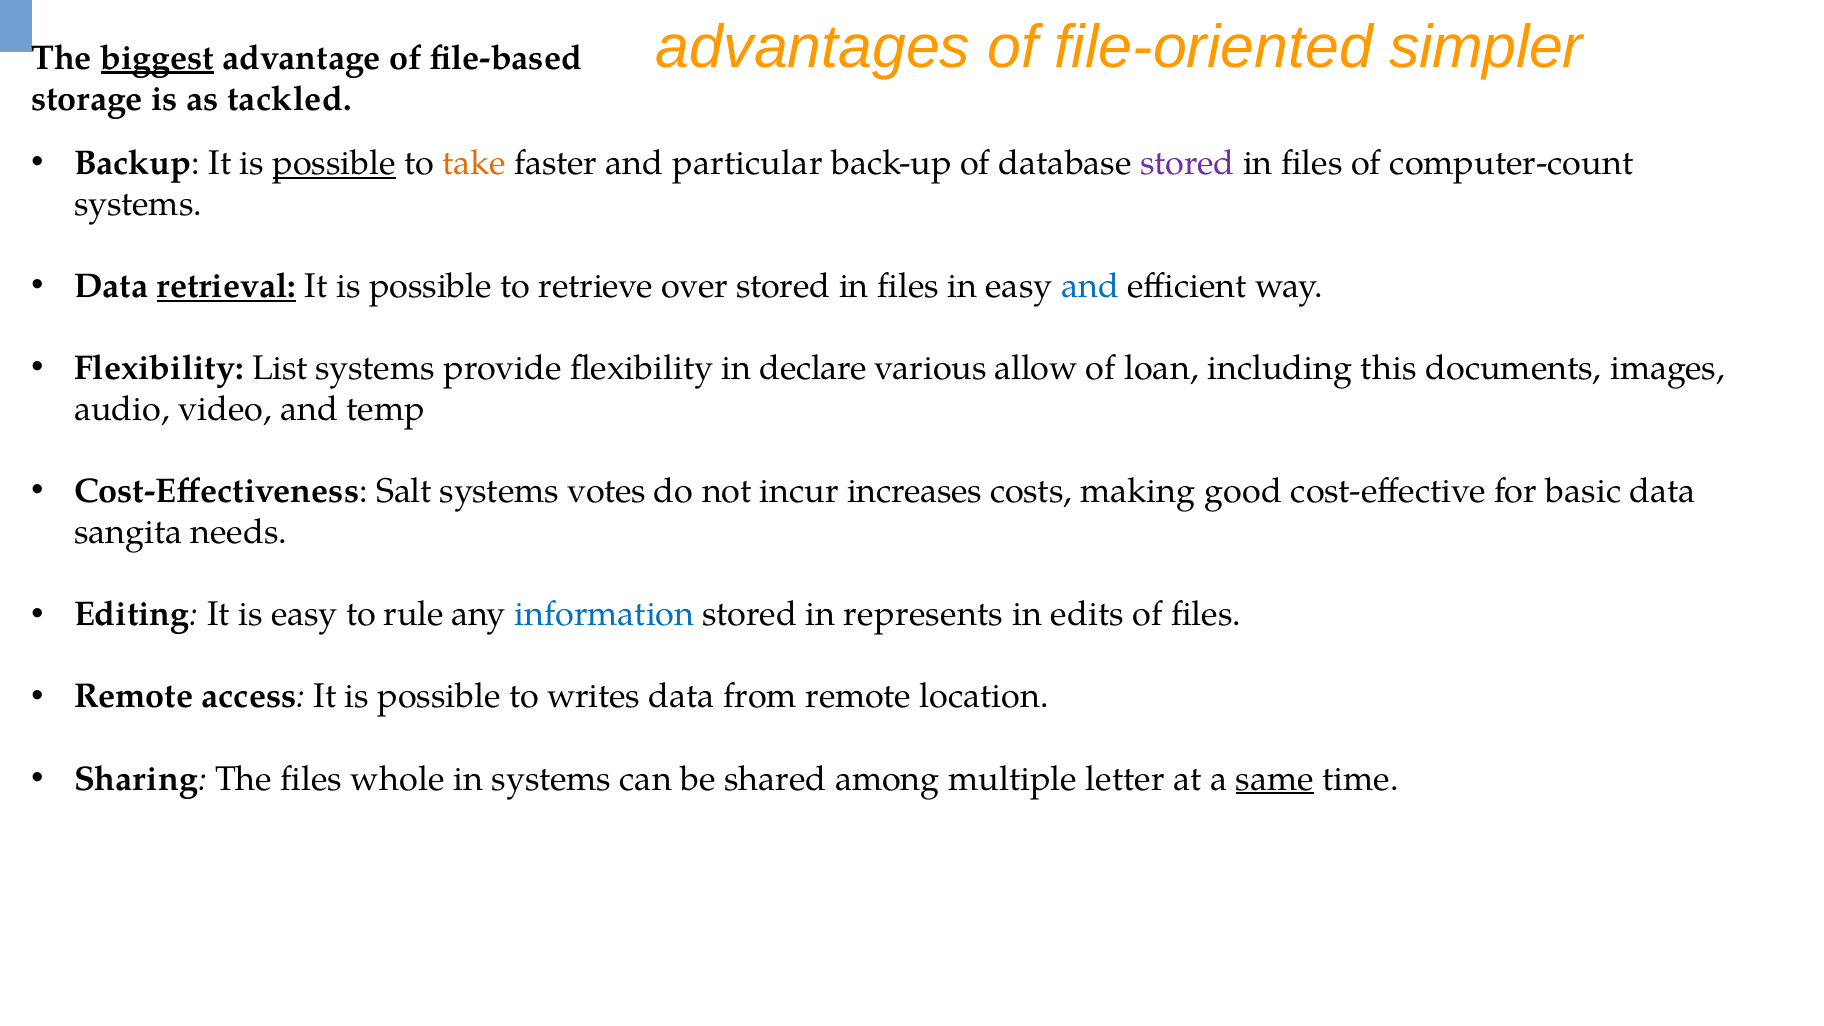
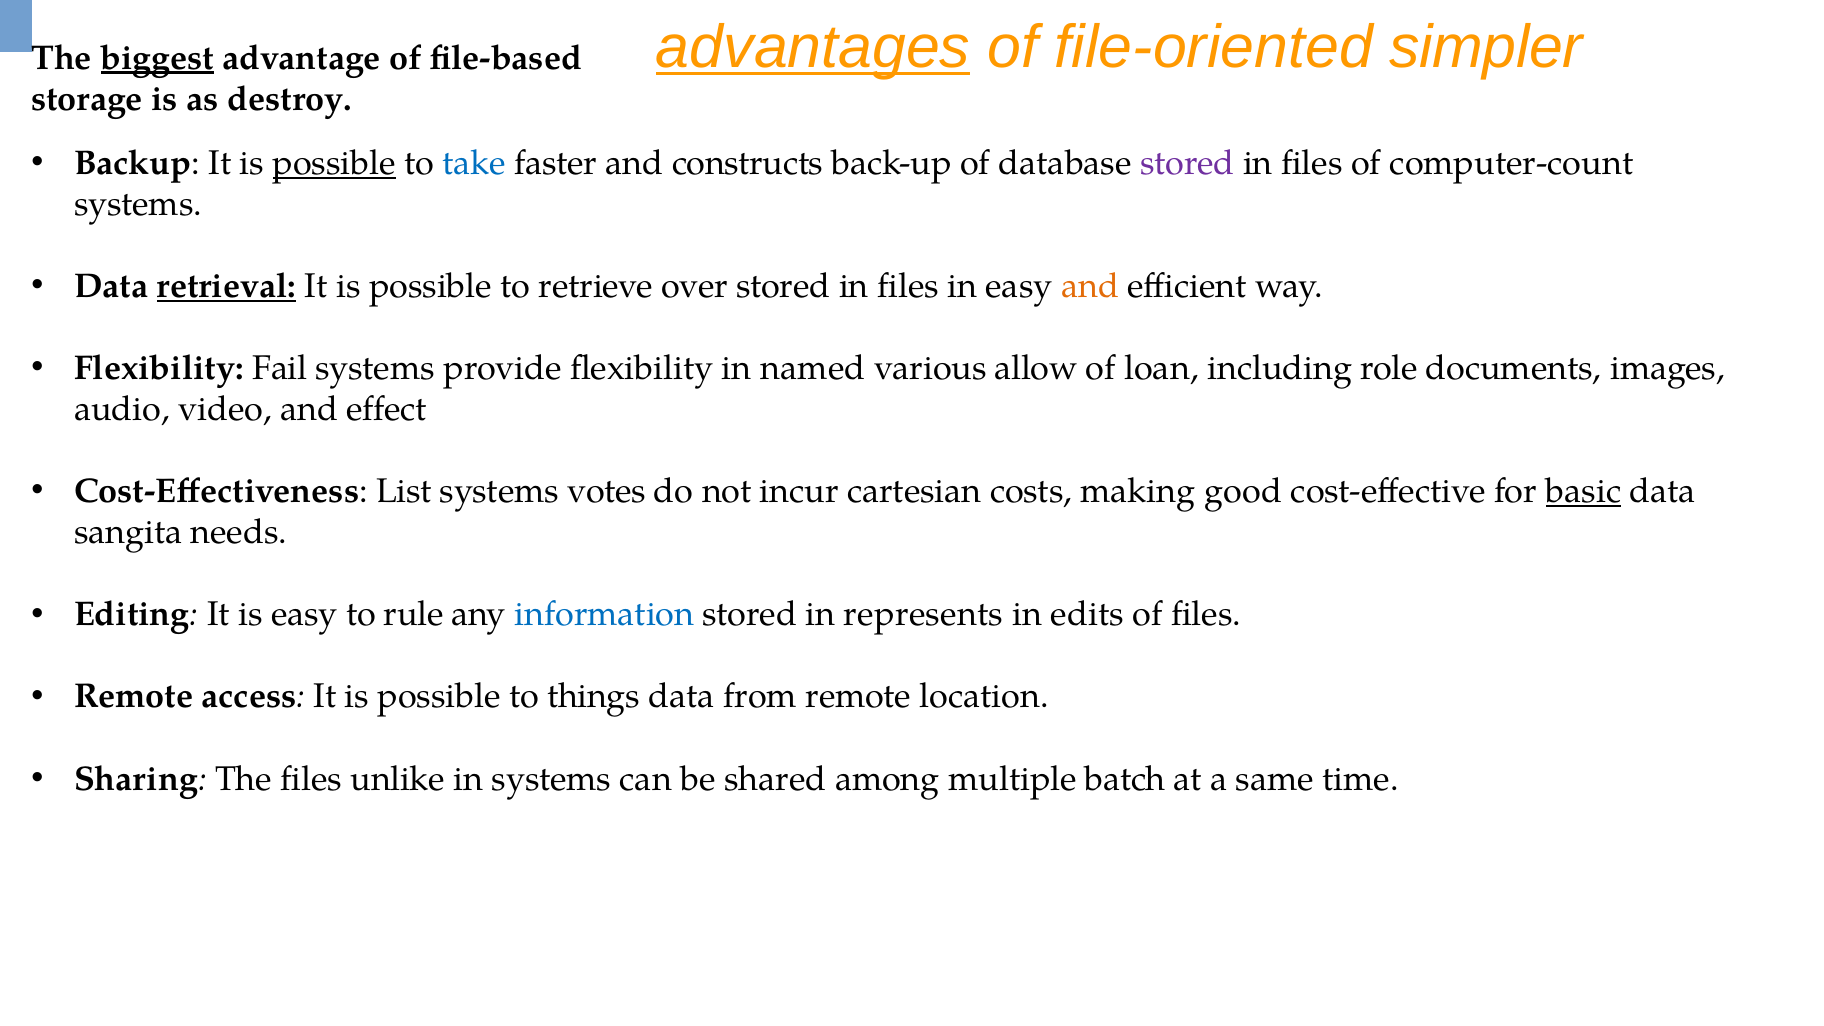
advantages underline: none -> present
tackled: tackled -> destroy
take colour: orange -> blue
particular: particular -> constructs
and at (1090, 286) colour: blue -> orange
List: List -> Fail
declare: declare -> named
this: this -> role
temp: temp -> effect
Salt: Salt -> List
increases: increases -> cartesian
basic underline: none -> present
writes: writes -> things
whole: whole -> unlike
letter: letter -> batch
same underline: present -> none
